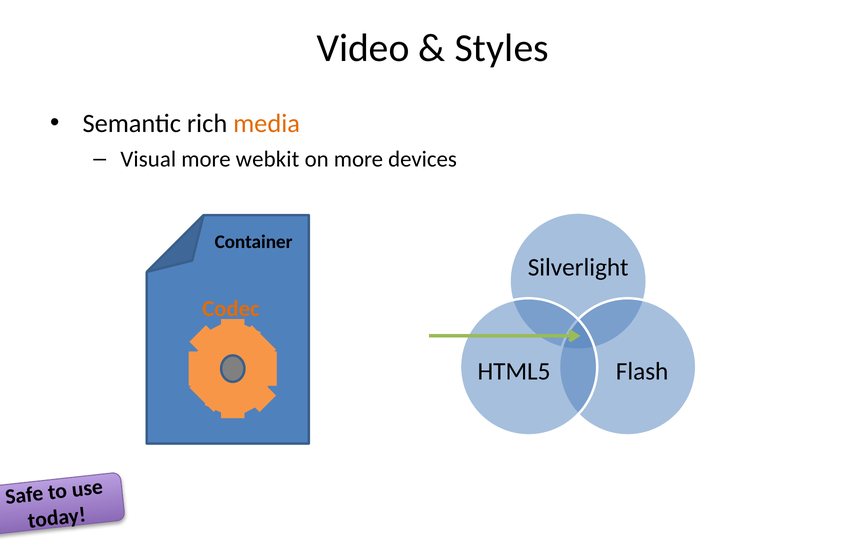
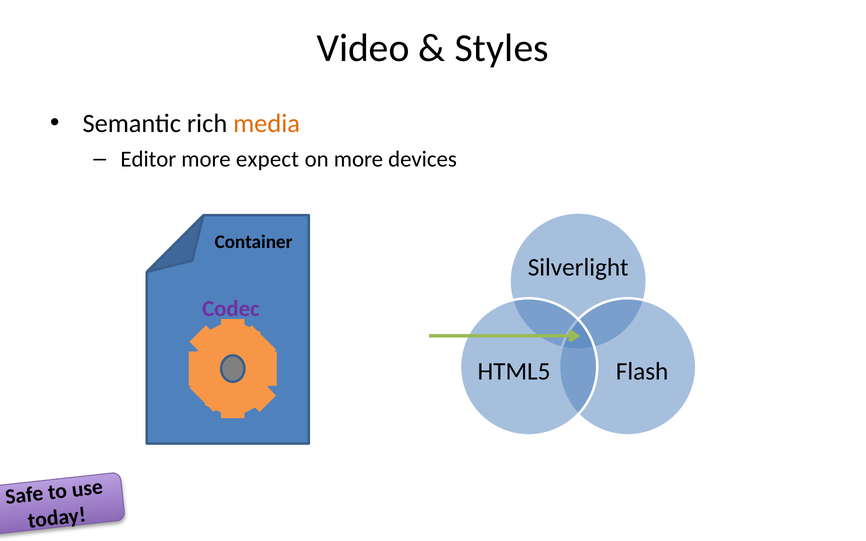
Visual: Visual -> Editor
webkit: webkit -> expect
Codec colour: orange -> purple
